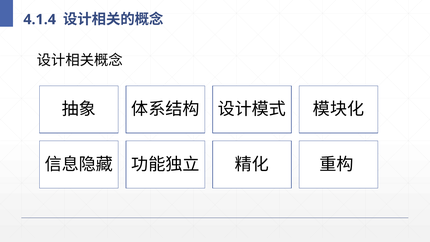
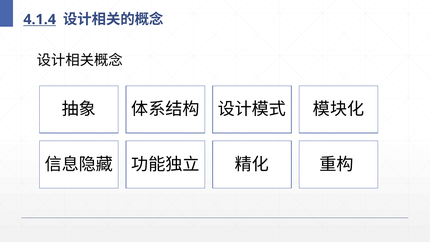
4.1.4 underline: none -> present
